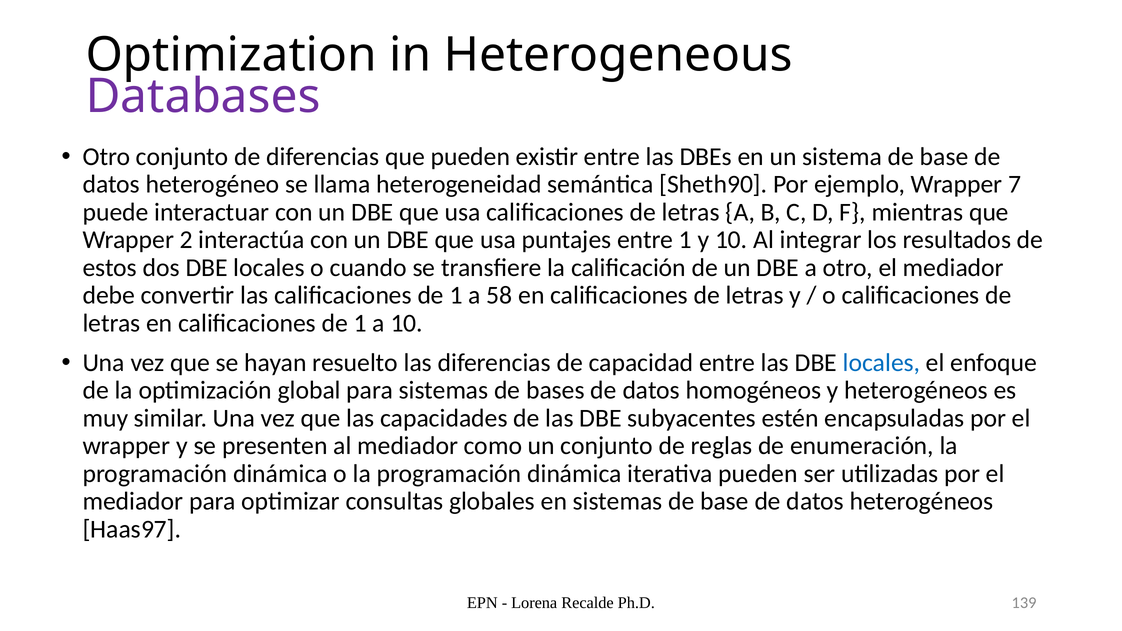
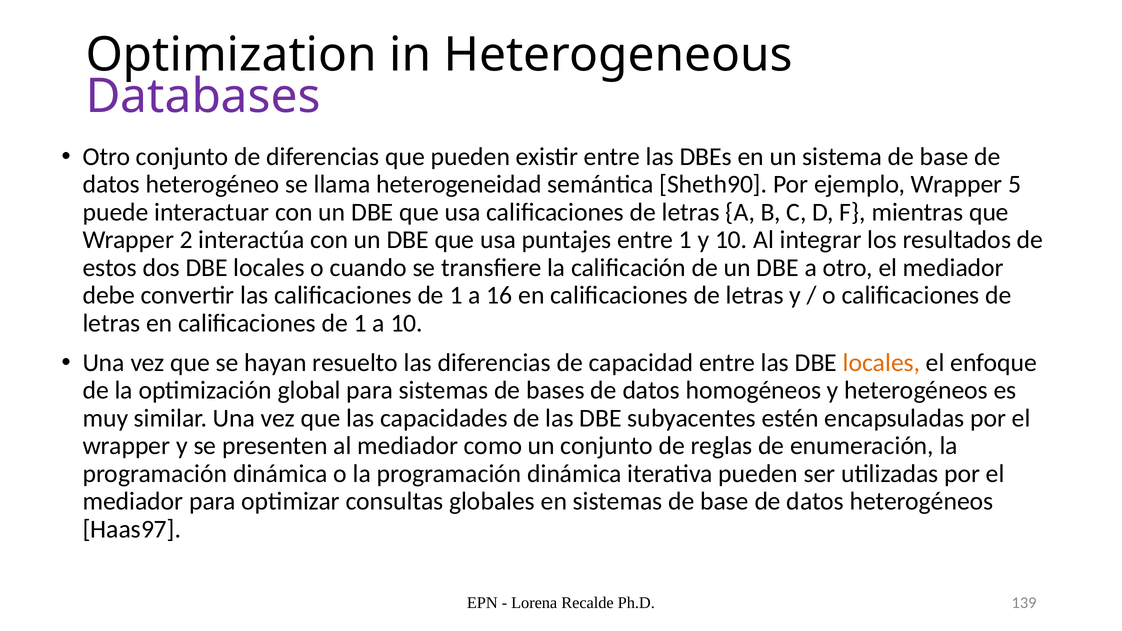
7: 7 -> 5
58: 58 -> 16
locales at (881, 363) colour: blue -> orange
